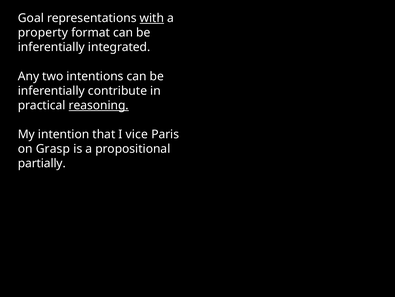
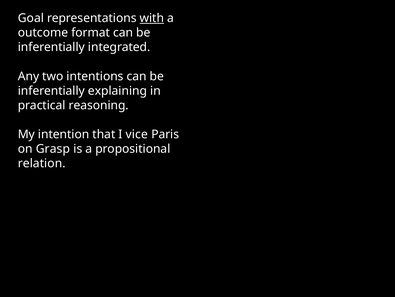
property: property -> outcome
contribute: contribute -> explaining
reasoning underline: present -> none
partially: partially -> relation
